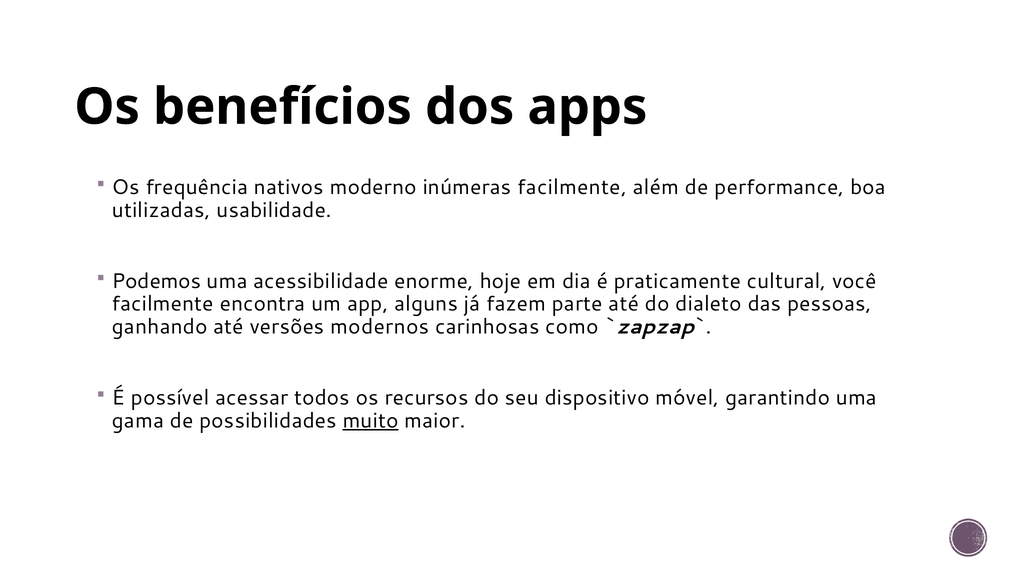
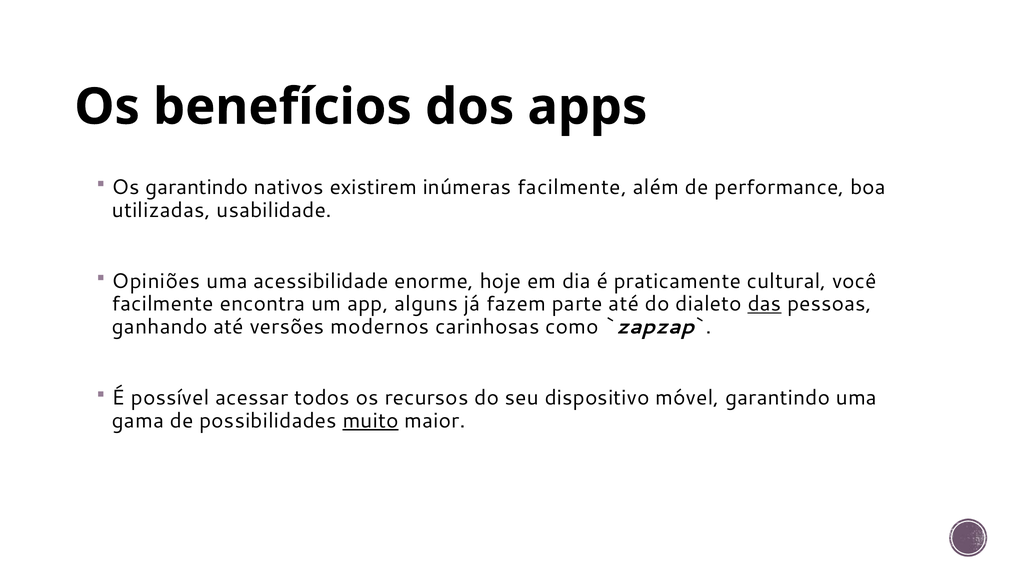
Os frequência: frequência -> garantindo
moderno: moderno -> existirem
Podemos: Podemos -> Opiniões
das underline: none -> present
